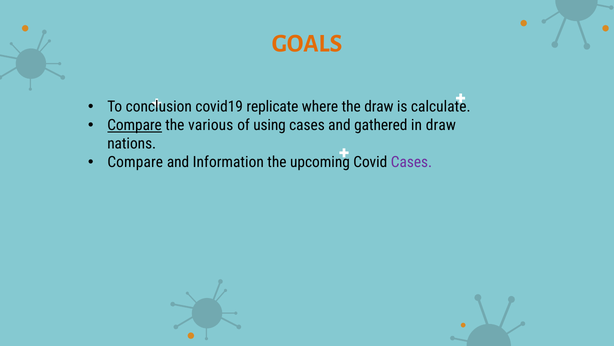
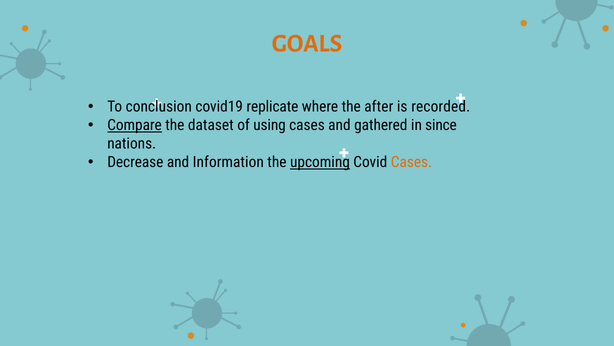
the draw: draw -> after
calculate: calculate -> recorded
various: various -> dataset
in draw: draw -> since
Compare at (135, 162): Compare -> Decrease
upcoming underline: none -> present
Cases at (411, 162) colour: purple -> orange
